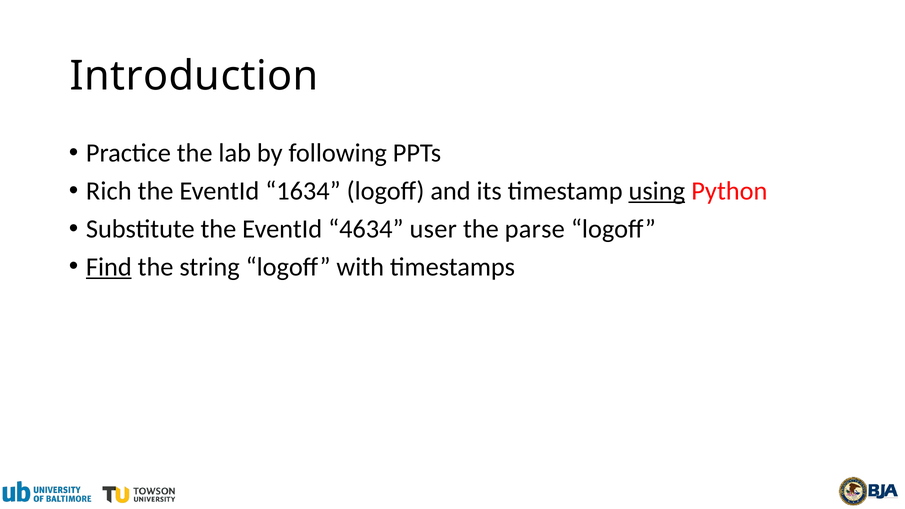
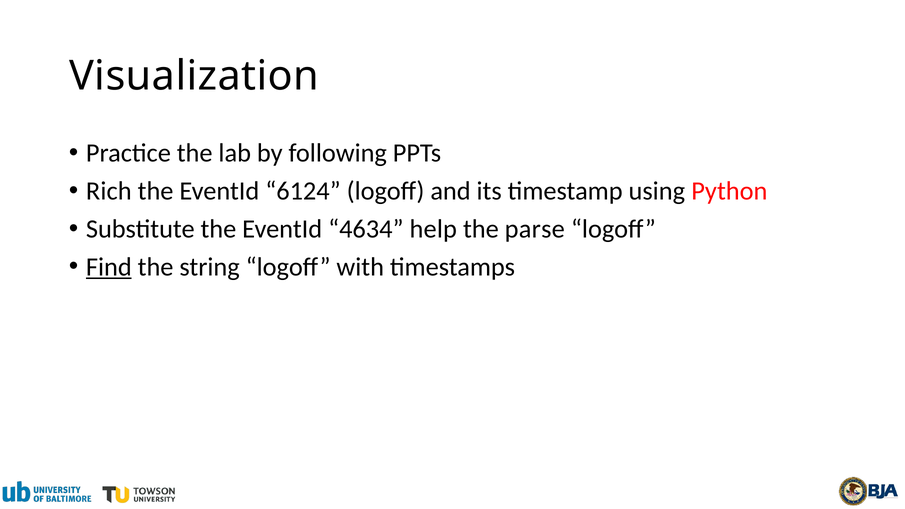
Introduction: Introduction -> Visualization
1634: 1634 -> 6124
using underline: present -> none
user: user -> help
